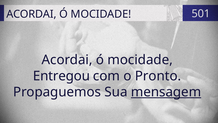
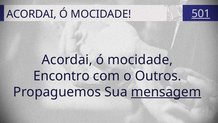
501 underline: none -> present
Entregou: Entregou -> Encontro
Pronto: Pronto -> Outros
